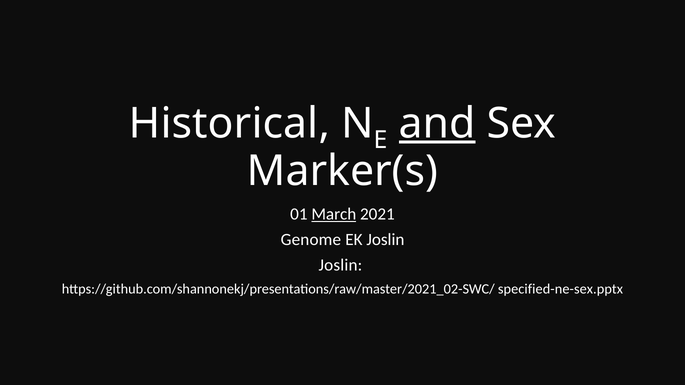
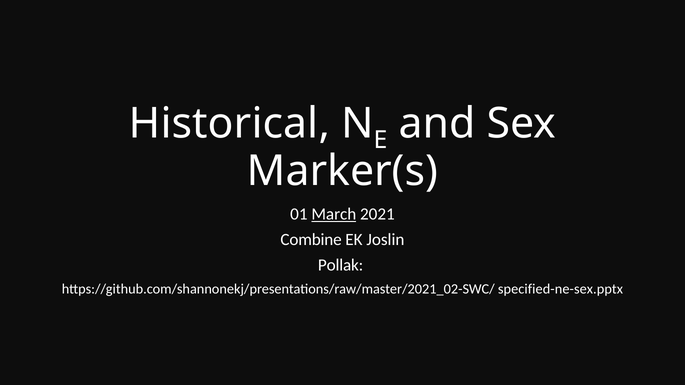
and underline: present -> none
Genome: Genome -> Combine
Joslin at (340, 265): Joslin -> Pollak
